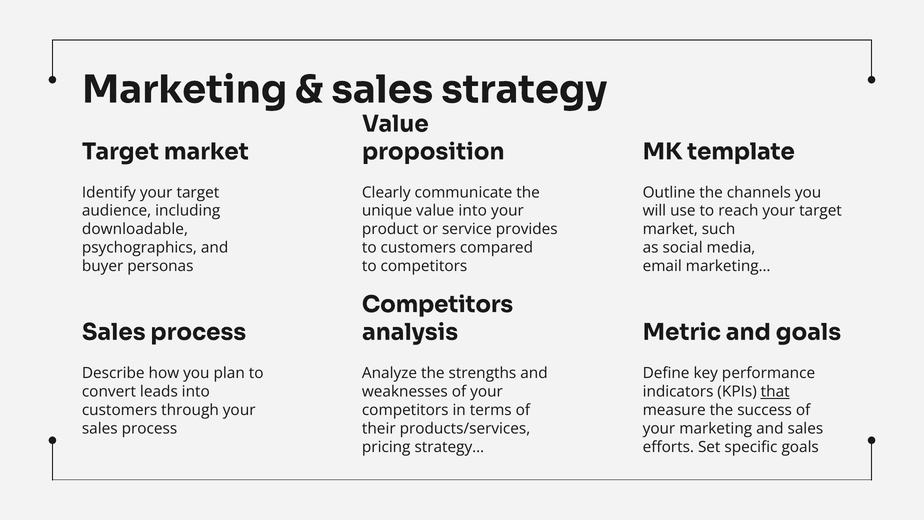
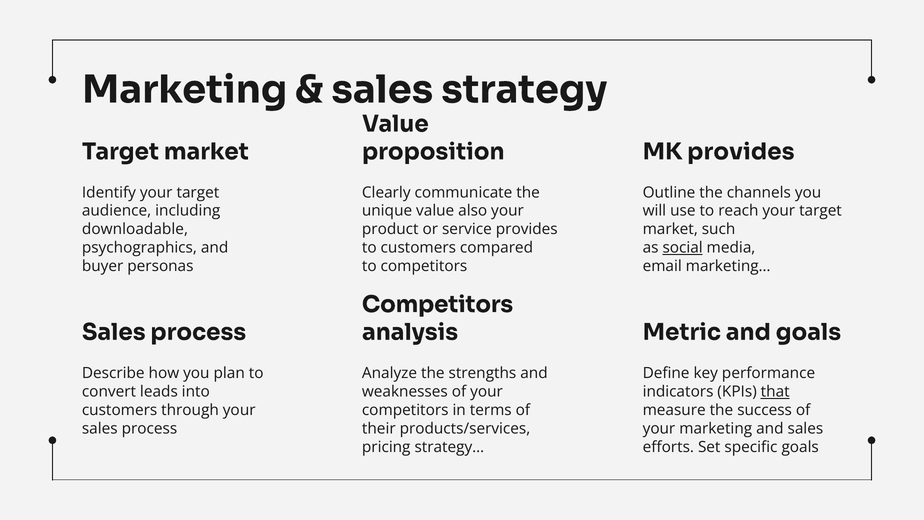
MK template: template -> provides
value into: into -> also
social underline: none -> present
